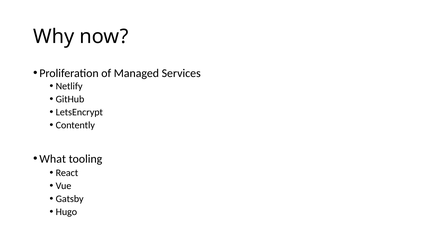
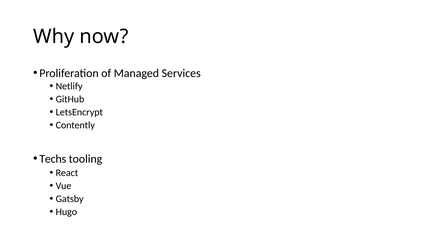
What: What -> Techs
